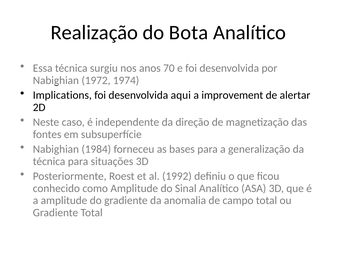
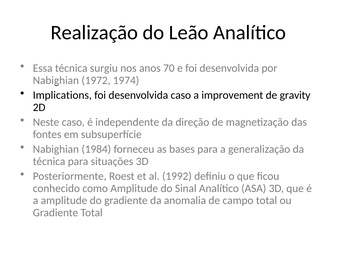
Bota: Bota -> Leão
desenvolvida aqui: aqui -> caso
alertar: alertar -> gravity
